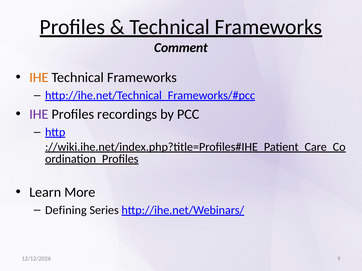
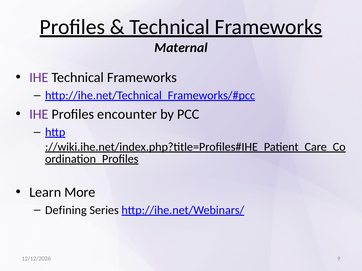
Comment: Comment -> Maternal
IHE at (39, 78) colour: orange -> purple
recordings: recordings -> encounter
